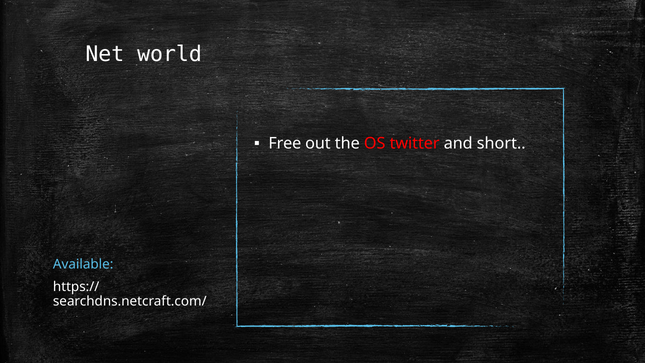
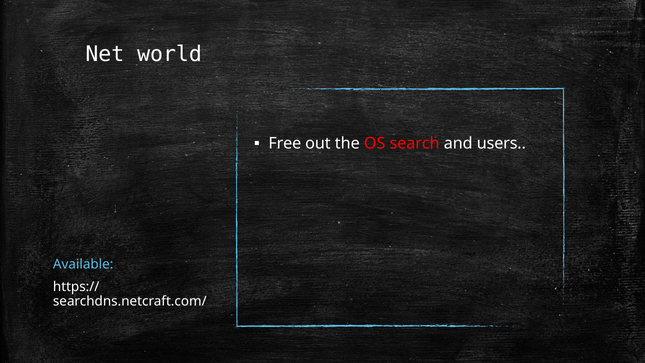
twitter: twitter -> search
short: short -> users
